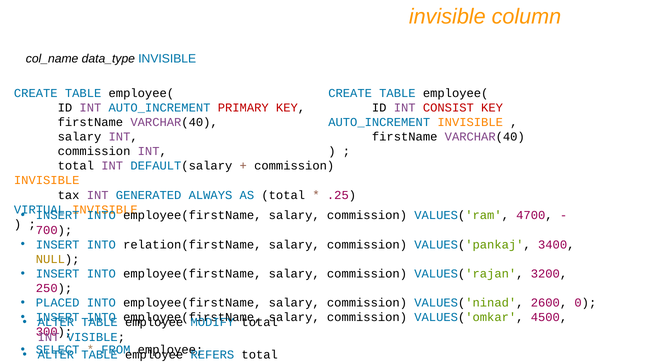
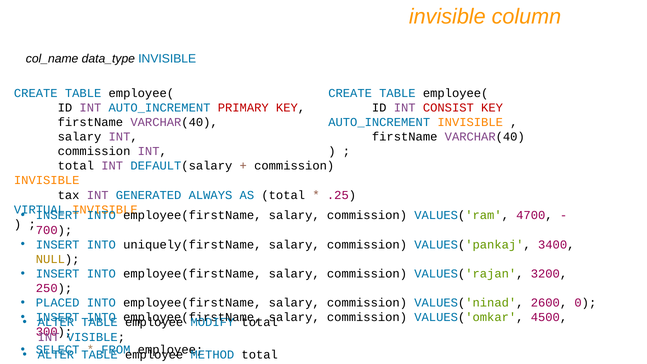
relation(firstName: relation(firstName -> uniquely(firstName
REFERS: REFERS -> METHOD
